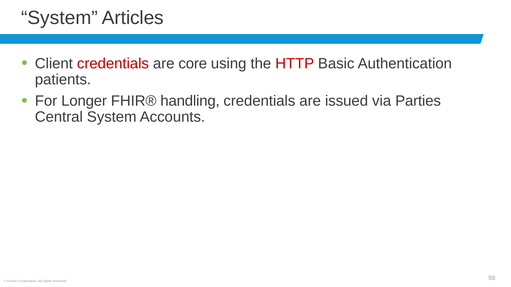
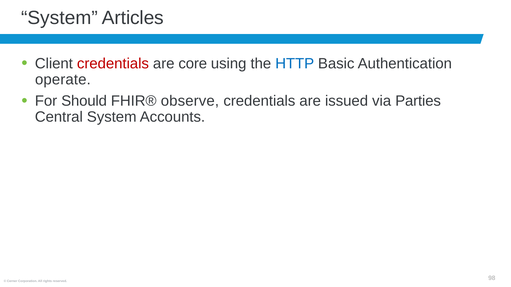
HTTP colour: red -> blue
patients: patients -> operate
Longer: Longer -> Should
handling: handling -> observe
